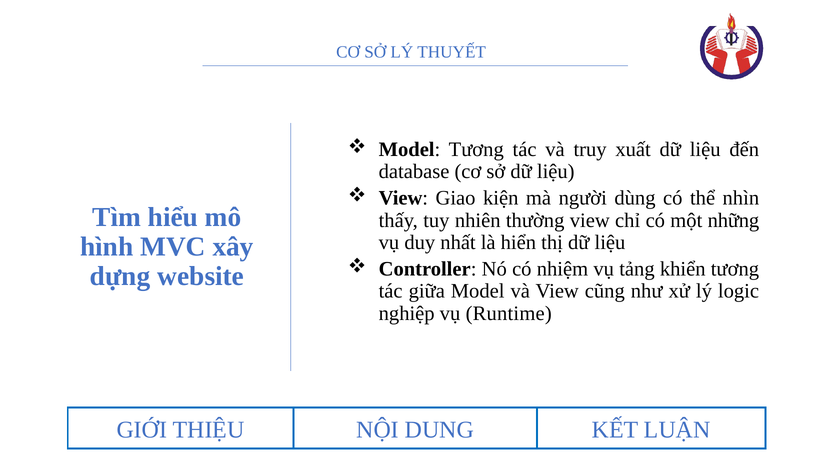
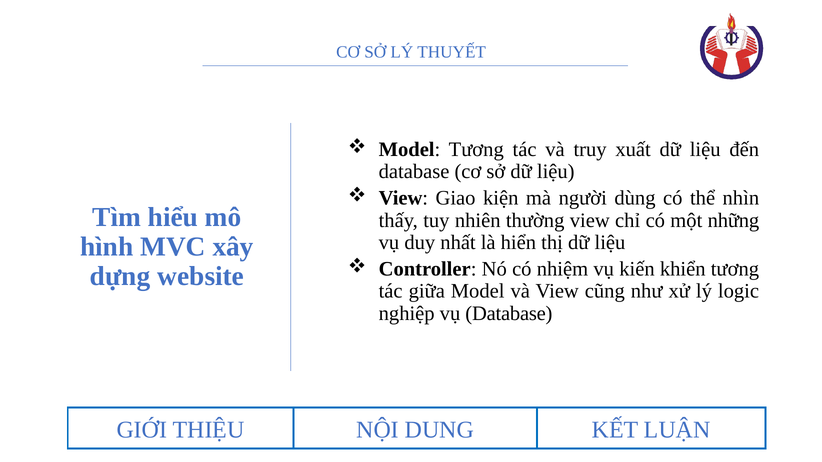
tảng: tảng -> kiến
vụ Runtime: Runtime -> Database
